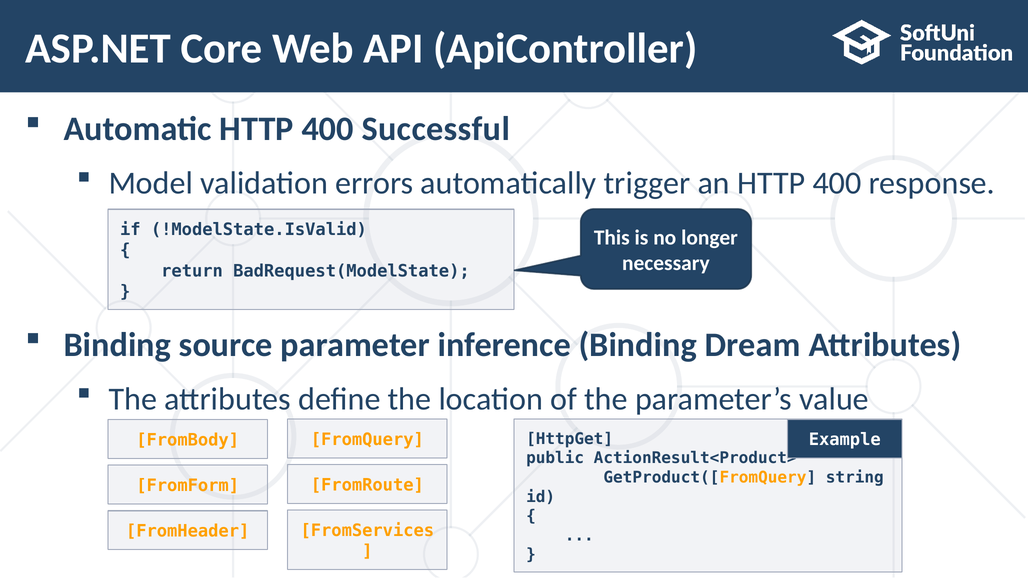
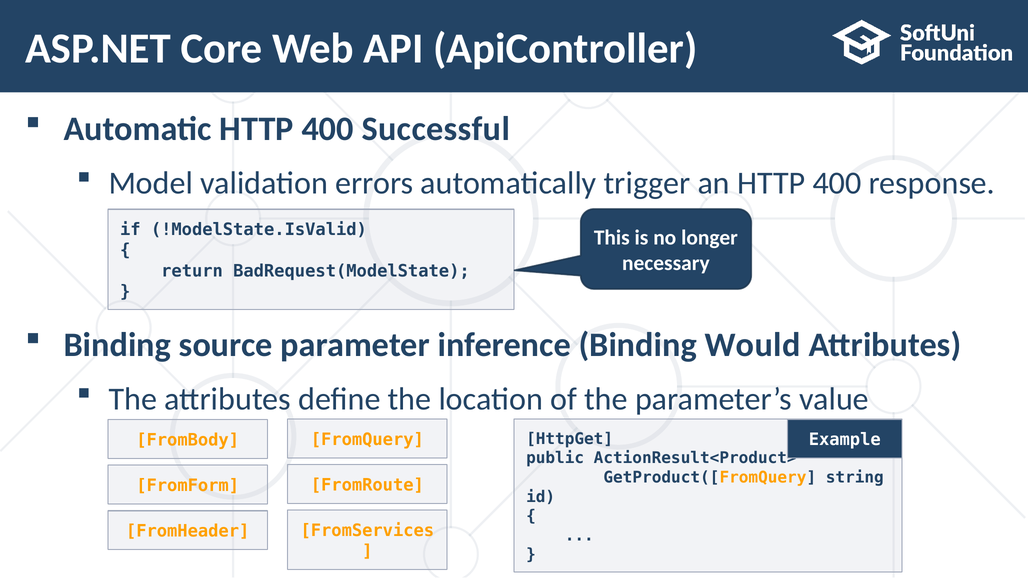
Dream: Dream -> Would
